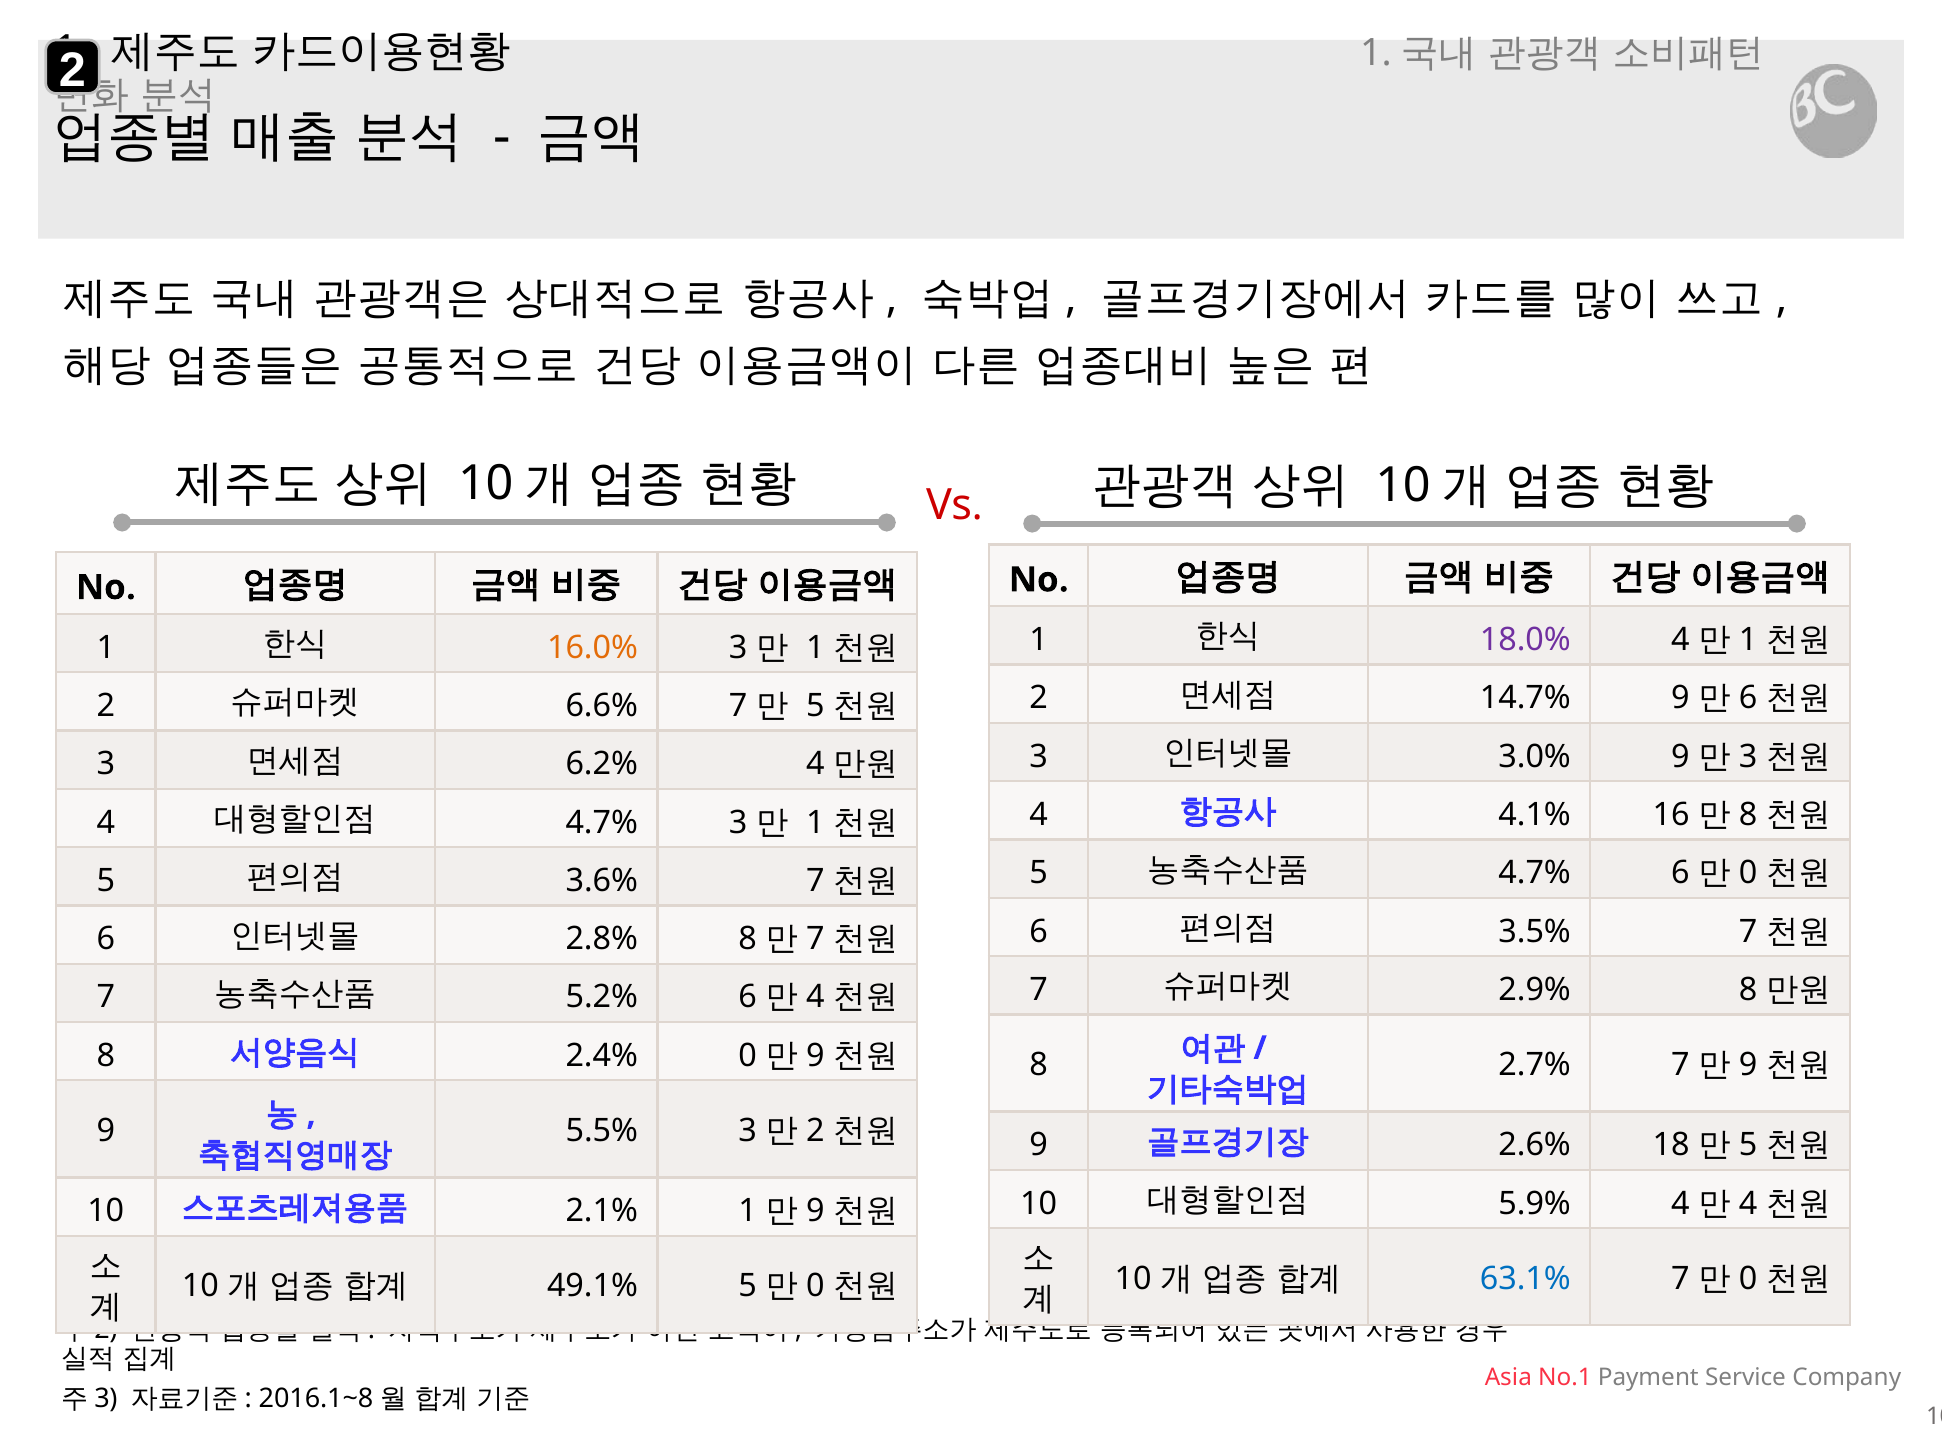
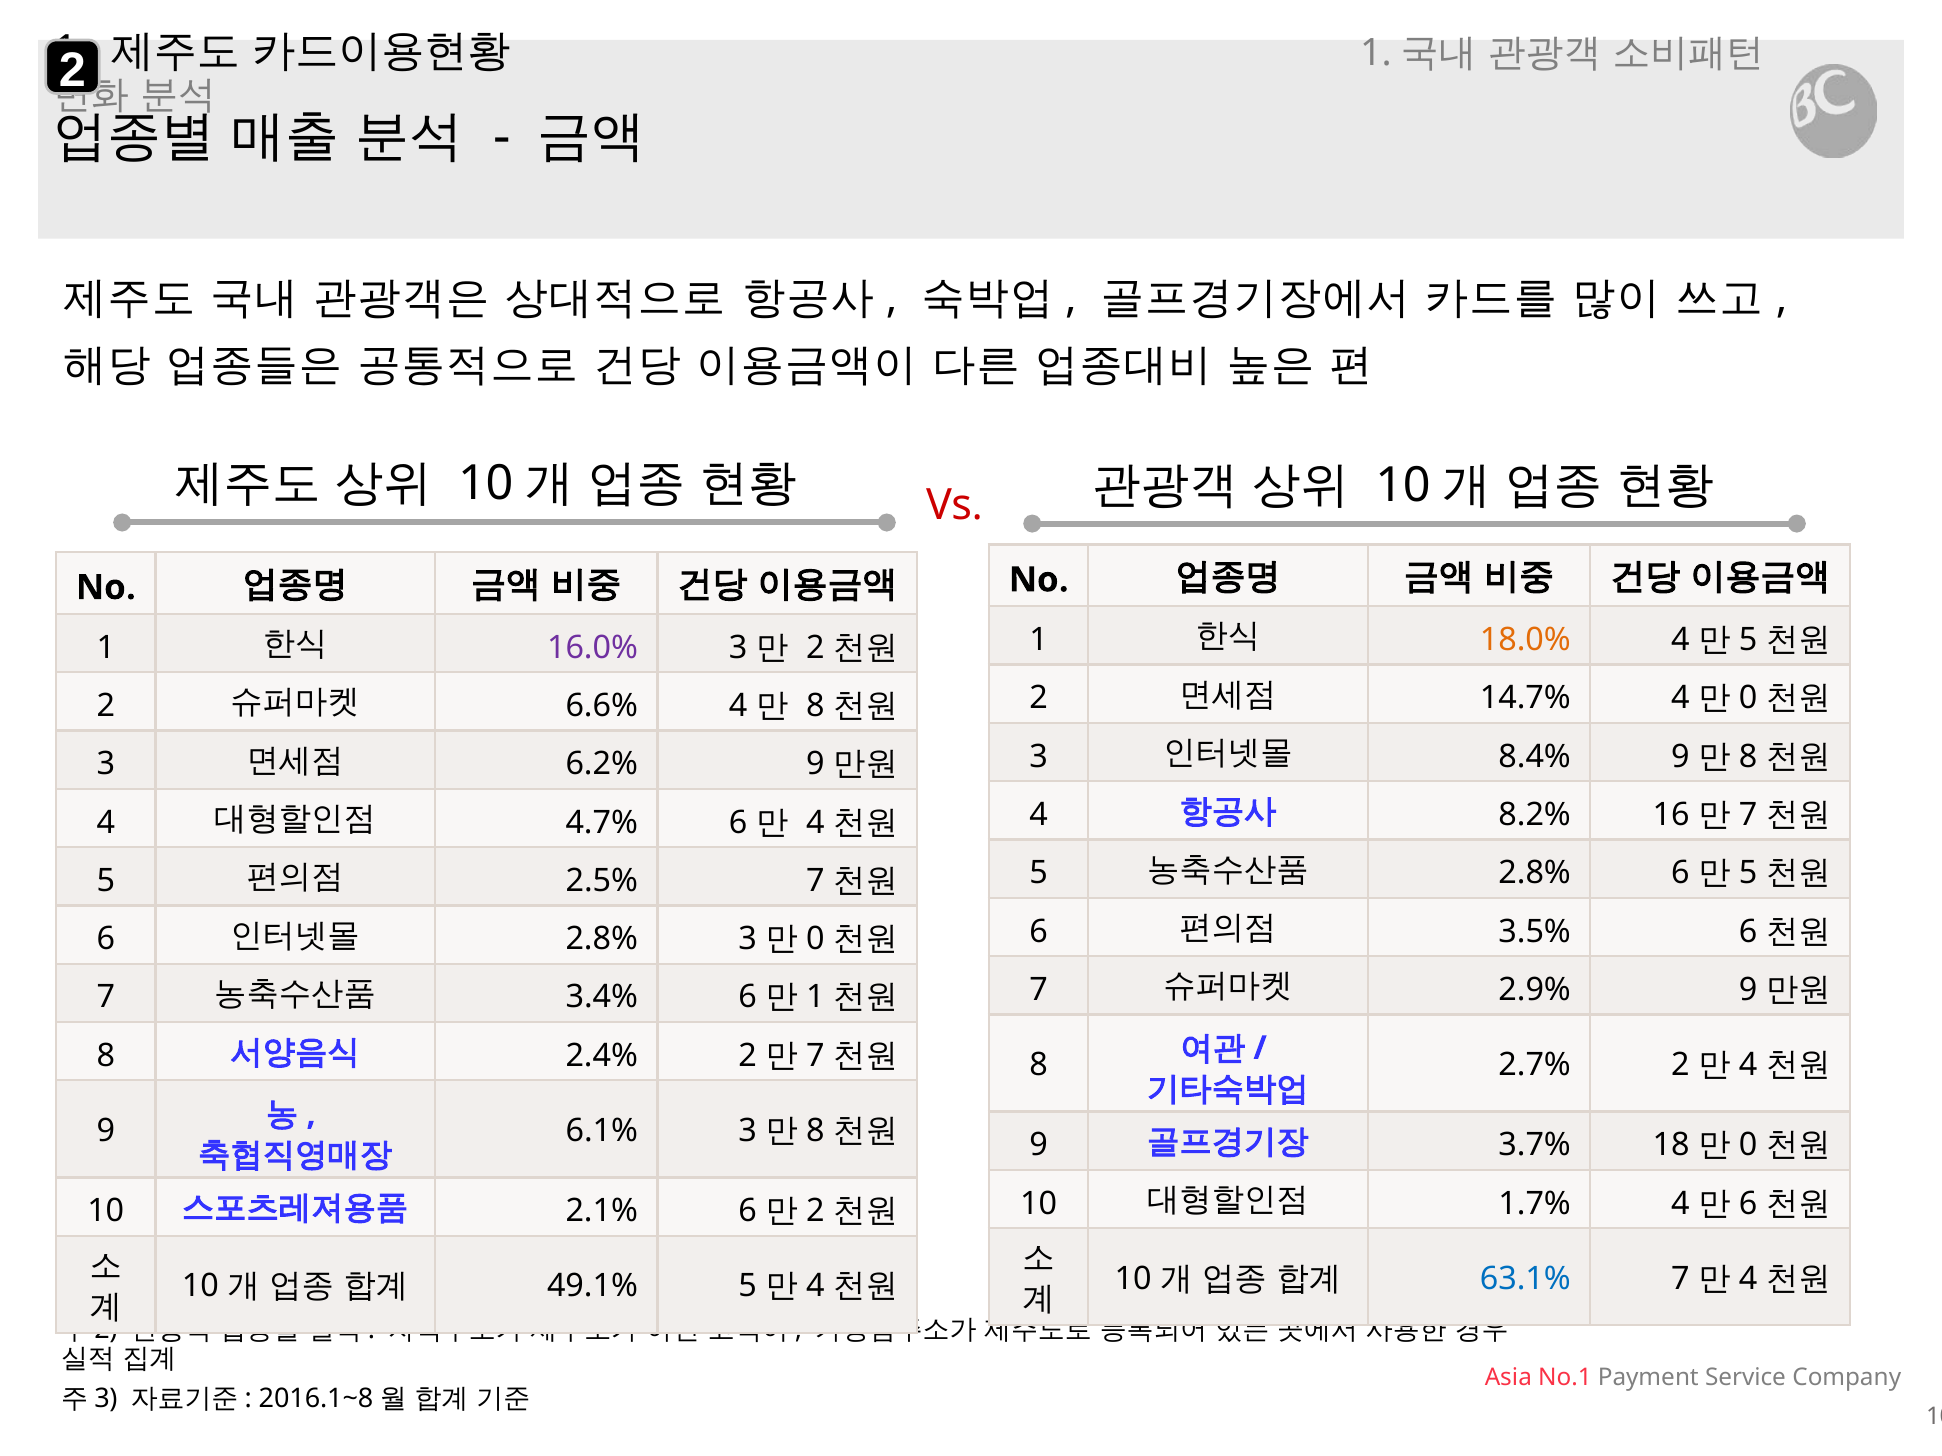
18.0% colour: purple -> orange
1 at (1748, 640): 1 -> 5
16.0% colour: orange -> purple
1 at (815, 648): 1 -> 2
14.7% 9: 9 -> 4
6 at (1748, 698): 6 -> 0
6.6% 7: 7 -> 4
5 at (815, 706): 5 -> 8
3.0%: 3.0% -> 8.4%
3 at (1748, 757): 3 -> 8
6.2% 4: 4 -> 9
4.1%: 4.1% -> 8.2%
8 at (1748, 815): 8 -> 7
4.7% 3: 3 -> 6
1 at (815, 823): 1 -> 4
4.7% at (1535, 873): 4.7% -> 2.8%
0 at (1748, 873): 0 -> 5
3.6%: 3.6% -> 2.5%
3.5% 7: 7 -> 6
2.8% 8: 8 -> 3
7 at (815, 939): 7 -> 0
2.9% 8: 8 -> 9
5.2%: 5.2% -> 3.4%
4 at (815, 998): 4 -> 1
2.4% 0: 0 -> 2
9 at (815, 1056): 9 -> 7
2.7% 7: 7 -> 2
9 at (1748, 1065): 9 -> 4
5.5%: 5.5% -> 6.1%
2 at (815, 1131): 2 -> 8
2.6%: 2.6% -> 3.7%
5 at (1748, 1146): 5 -> 0
5.9%: 5.9% -> 1.7%
4 at (1748, 1204): 4 -> 6
2.1% 1: 1 -> 6
9 at (815, 1211): 9 -> 2
0 at (1748, 1279): 0 -> 4
0 at (815, 1287): 0 -> 4
